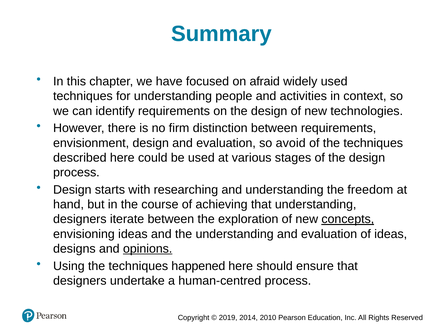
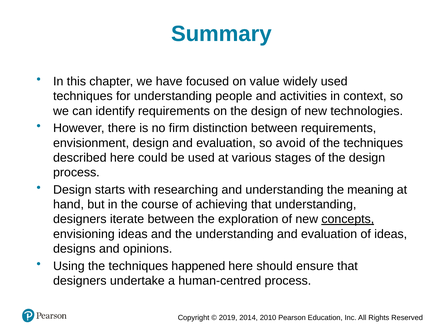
afraid: afraid -> value
freedom: freedom -> meaning
opinions underline: present -> none
